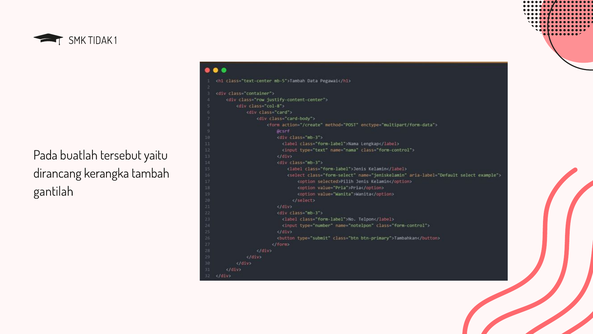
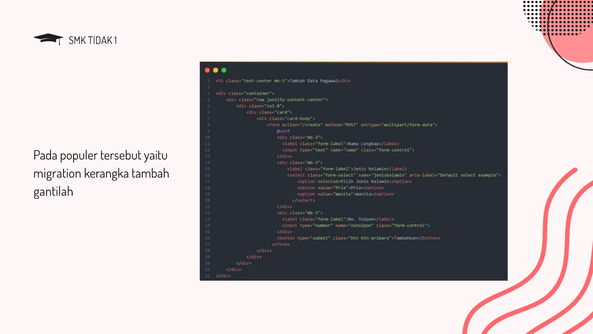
buatlah: buatlah -> populer
dirancang: dirancang -> migration
